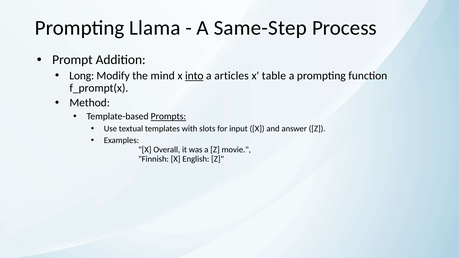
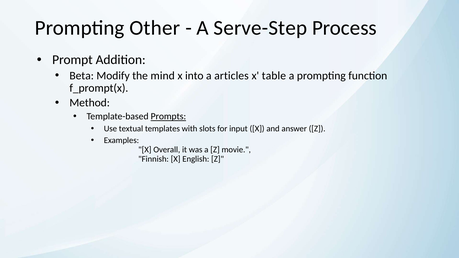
Llama: Llama -> Other
Same-Step: Same-Step -> Serve-Step
Long: Long -> Beta
into underline: present -> none
